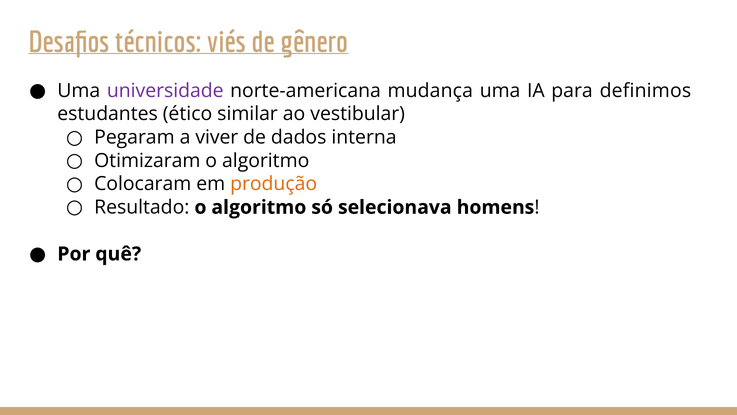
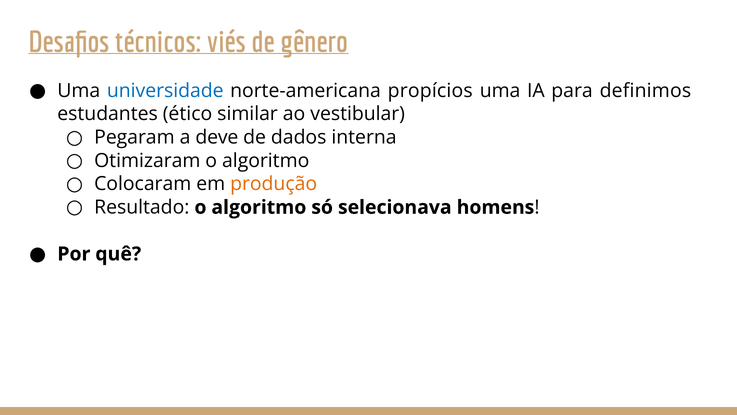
universidade colour: purple -> blue
mudança: mudança -> propícios
viver: viver -> deve
